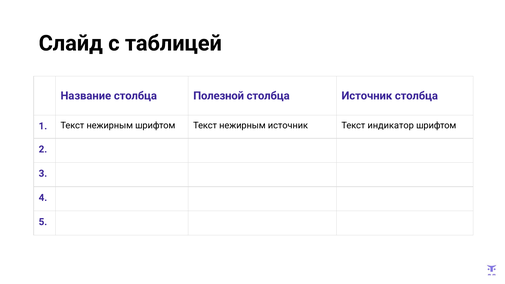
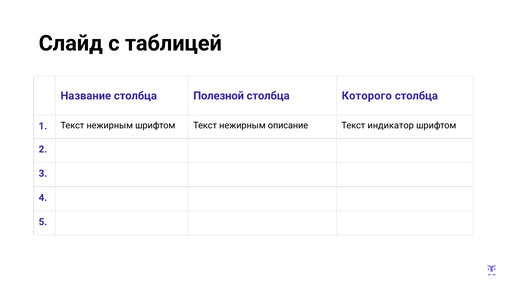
столбца Источник: Источник -> Которого
нежирным источник: источник -> описание
